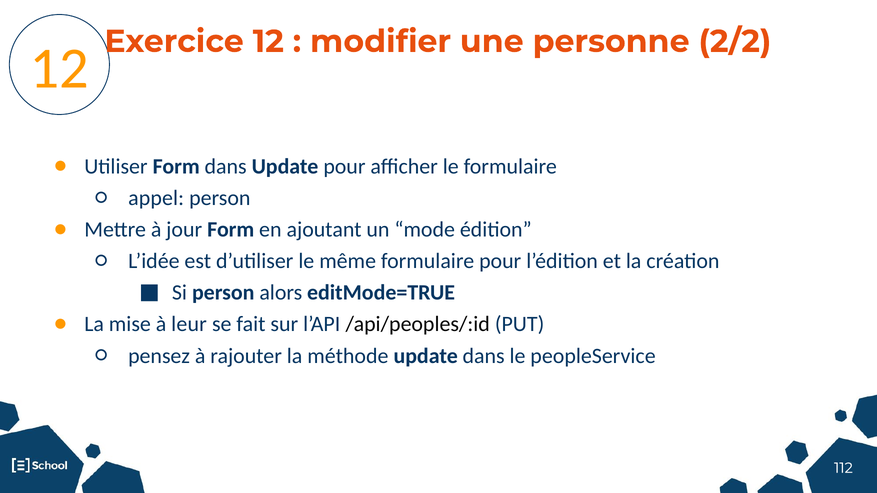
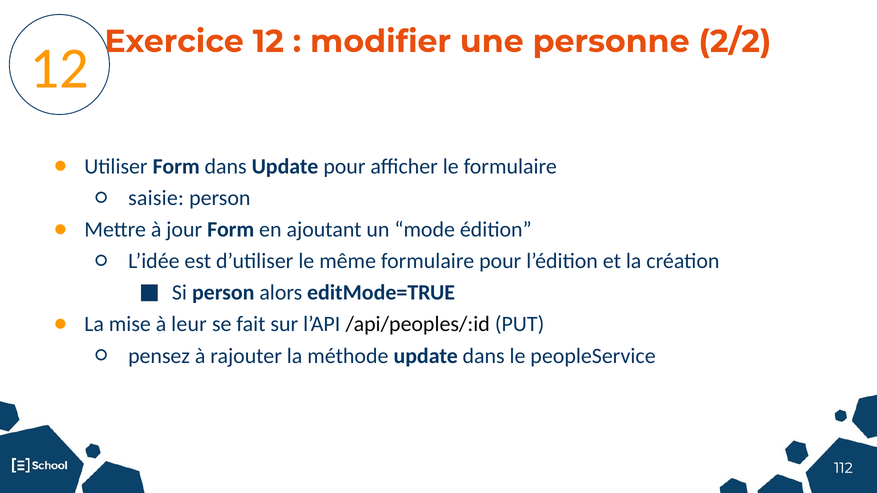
appel: appel -> saisie
